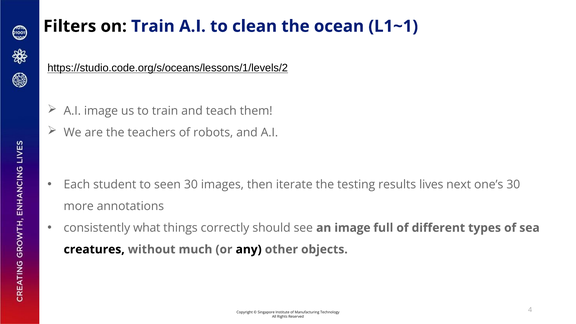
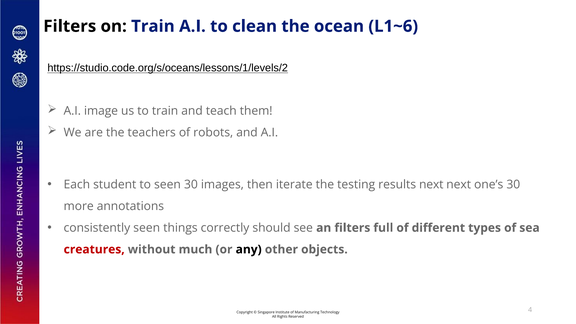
L1~1: L1~1 -> L1~6
results lives: lives -> next
consistently what: what -> seen
an image: image -> filters
creatures colour: black -> red
